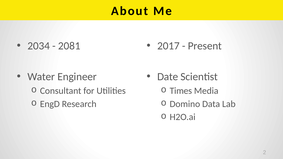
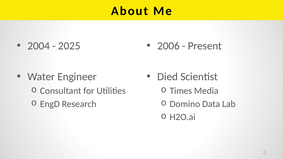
2034: 2034 -> 2004
2081: 2081 -> 2025
2017: 2017 -> 2006
Date: Date -> Died
